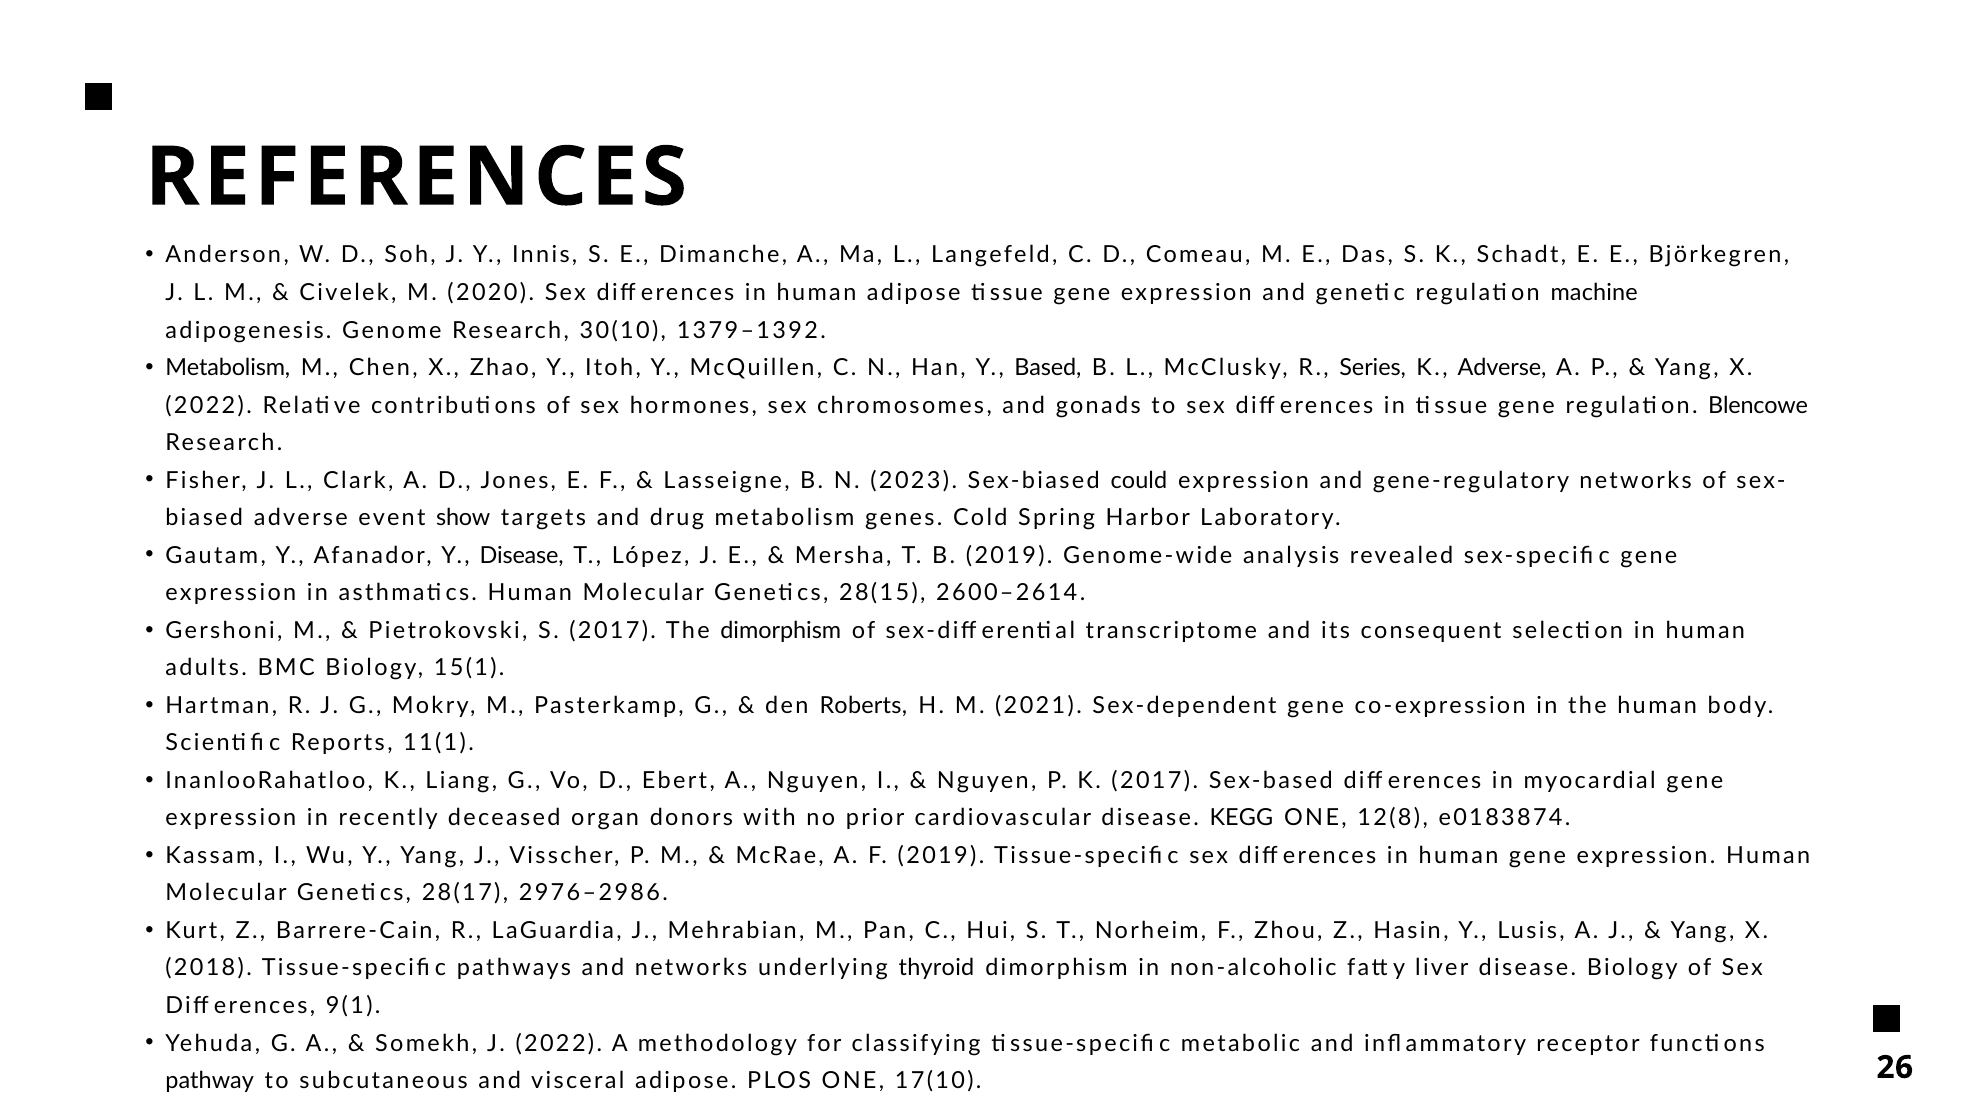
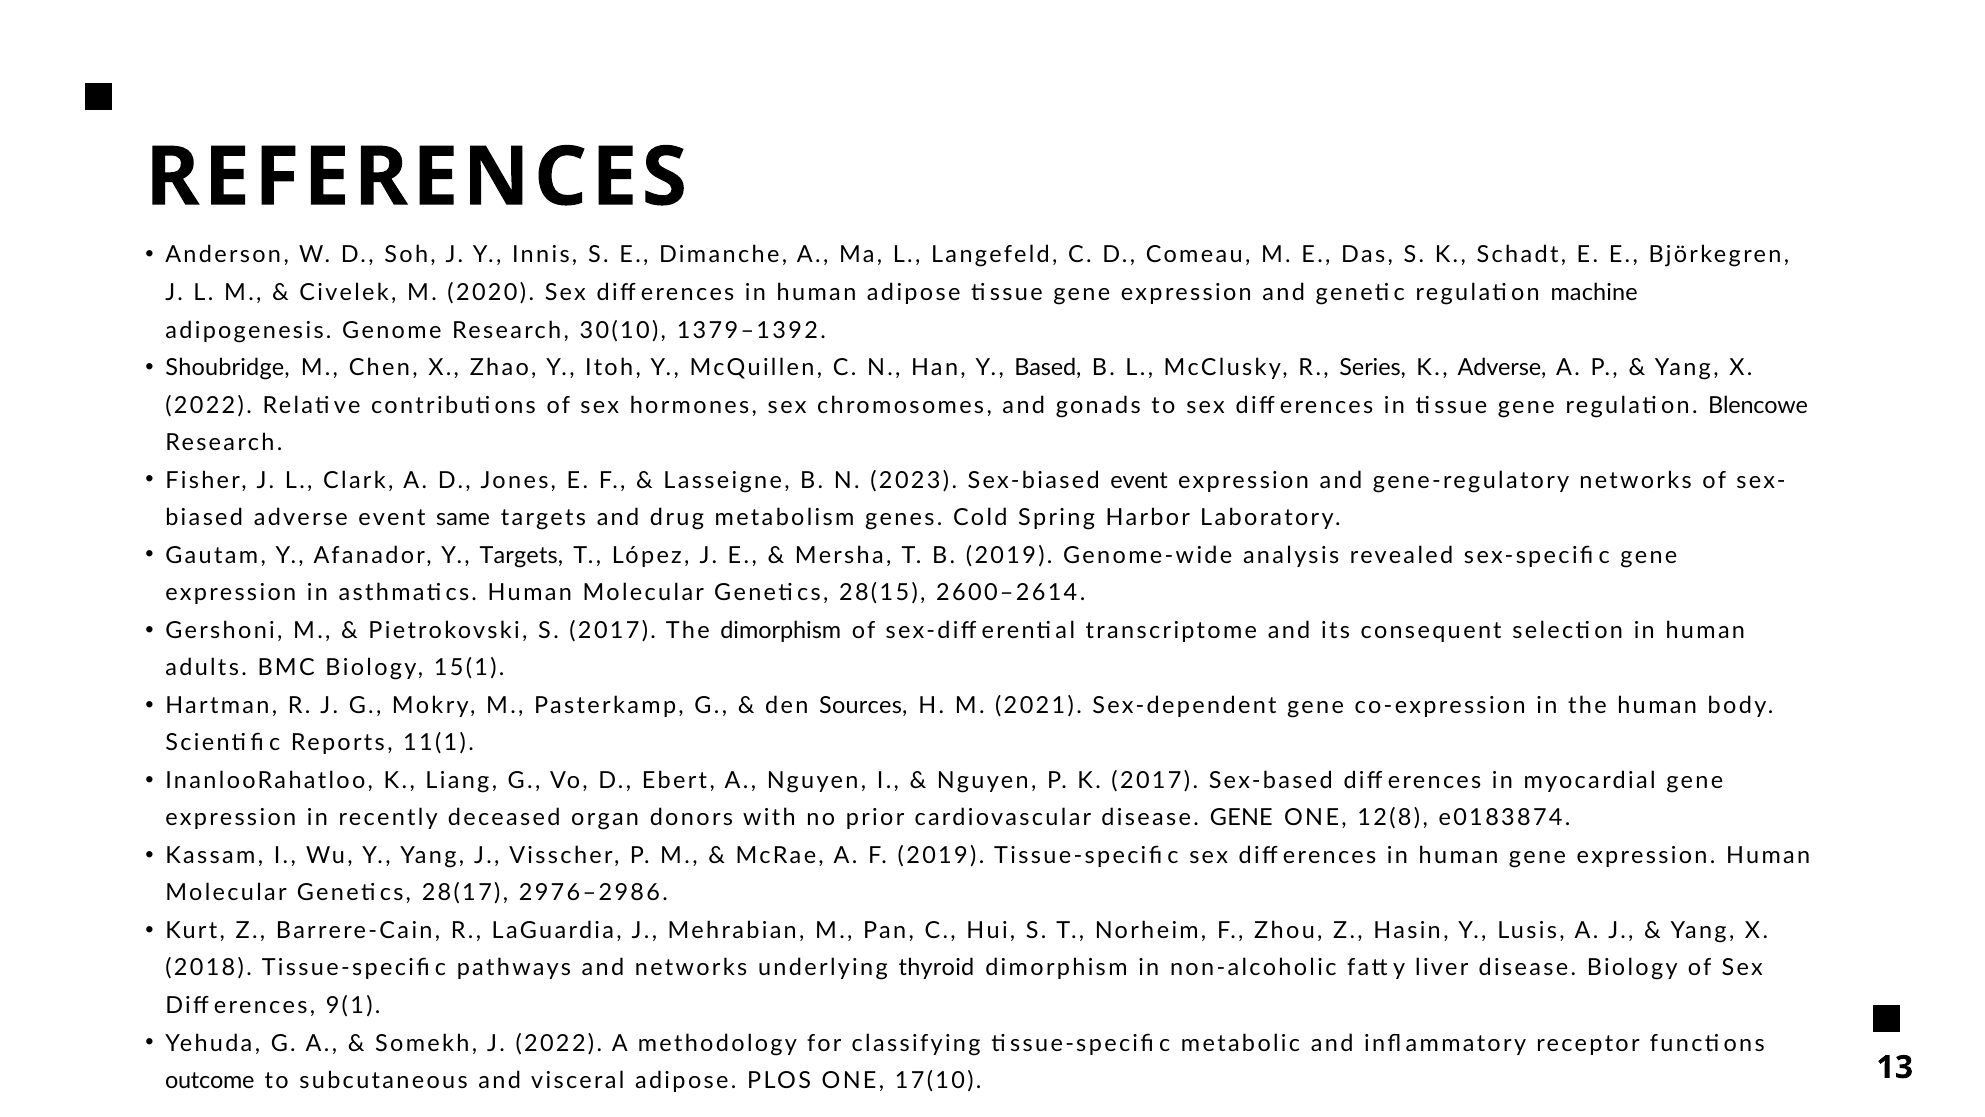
Metabolism at (228, 368): Metabolism -> Shoubridge
Sex-biased could: could -> event
show: show -> same
Y Disease: Disease -> Targets
Roberts: Roberts -> Sources
disease KEGG: KEGG -> GENE
pathway: pathway -> outcome
26: 26 -> 13
